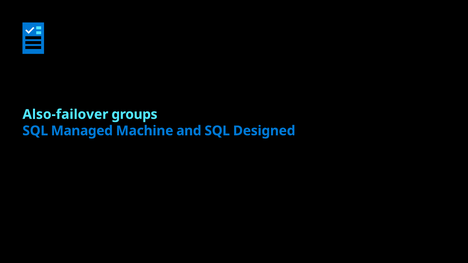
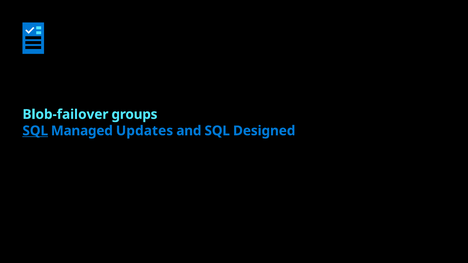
Also-failover: Also-failover -> Blob-failover
SQL at (35, 131) underline: none -> present
Machine: Machine -> Updates
